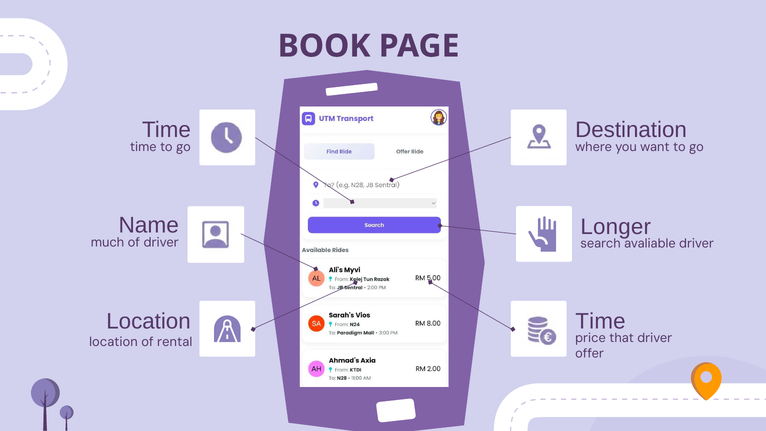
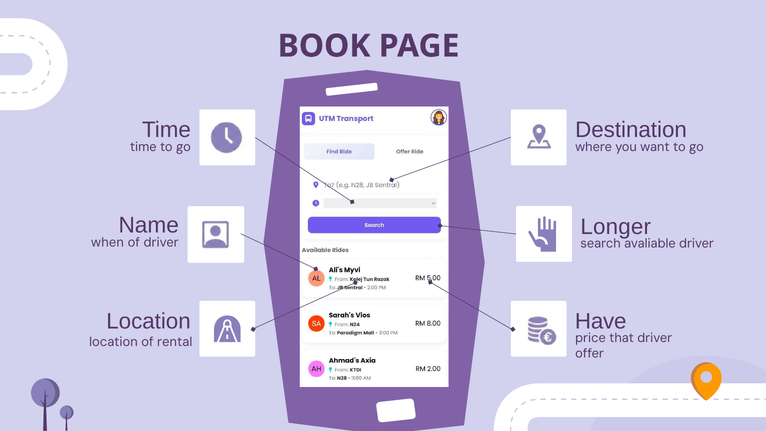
much: much -> when
Time at (600, 321): Time -> Have
